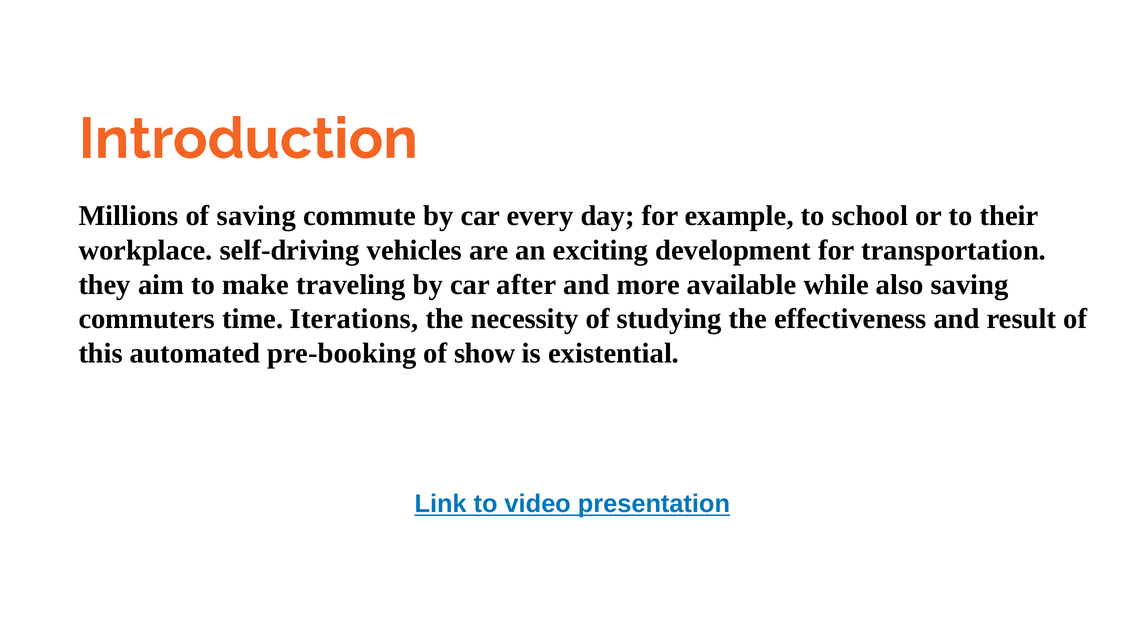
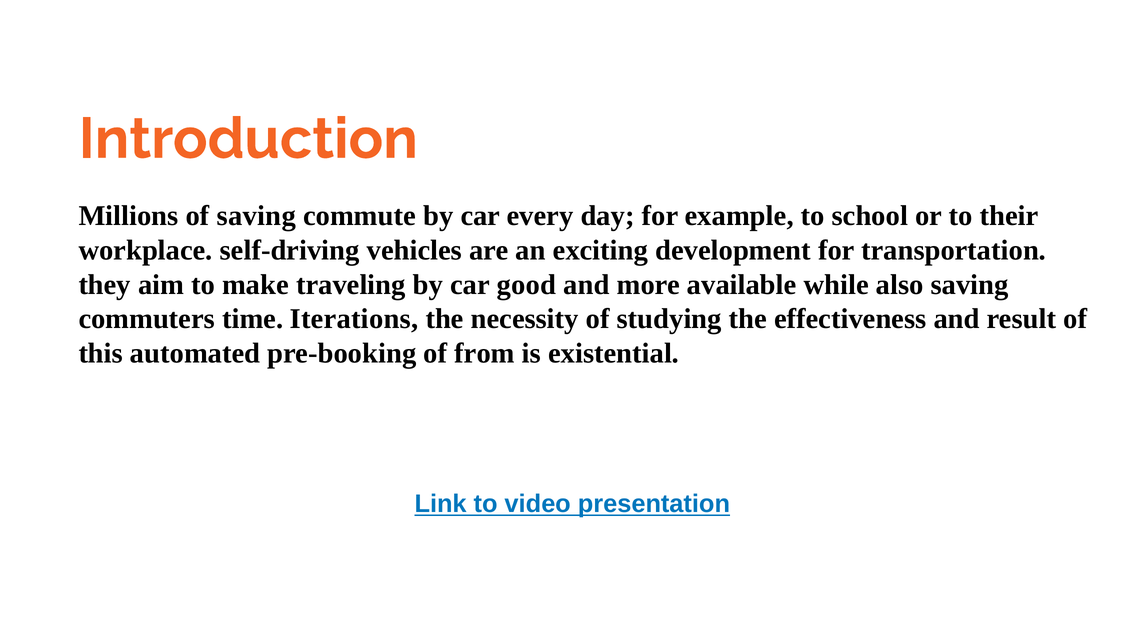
after: after -> good
show: show -> from
